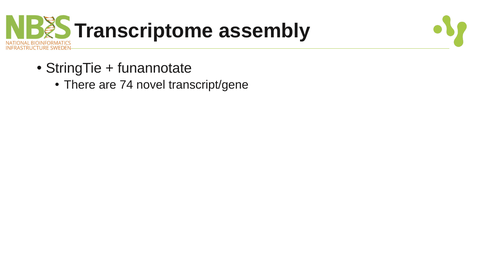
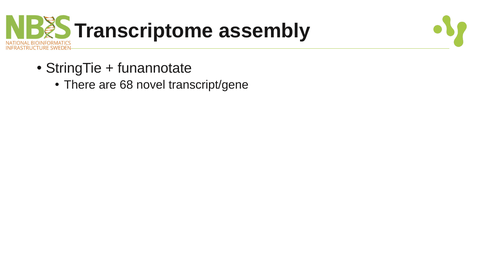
74: 74 -> 68
